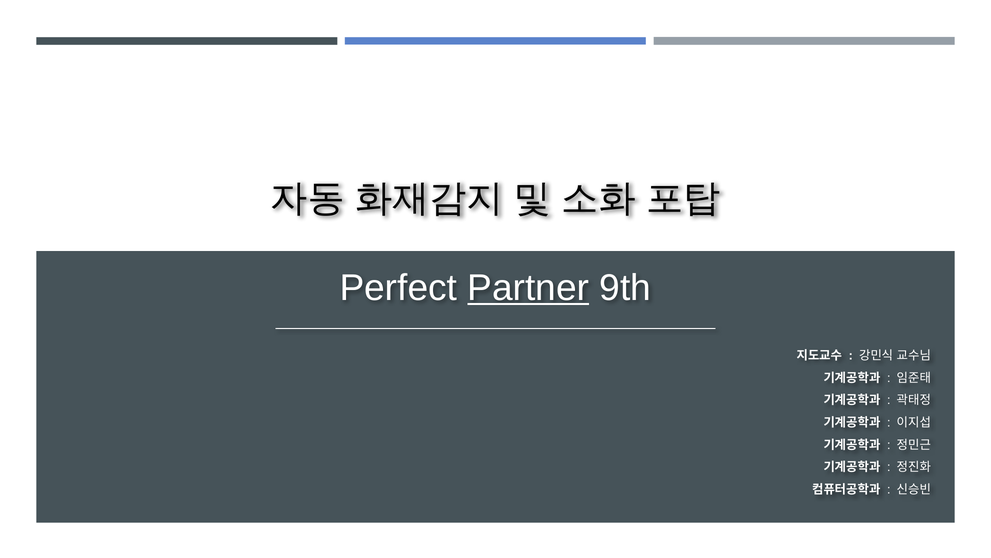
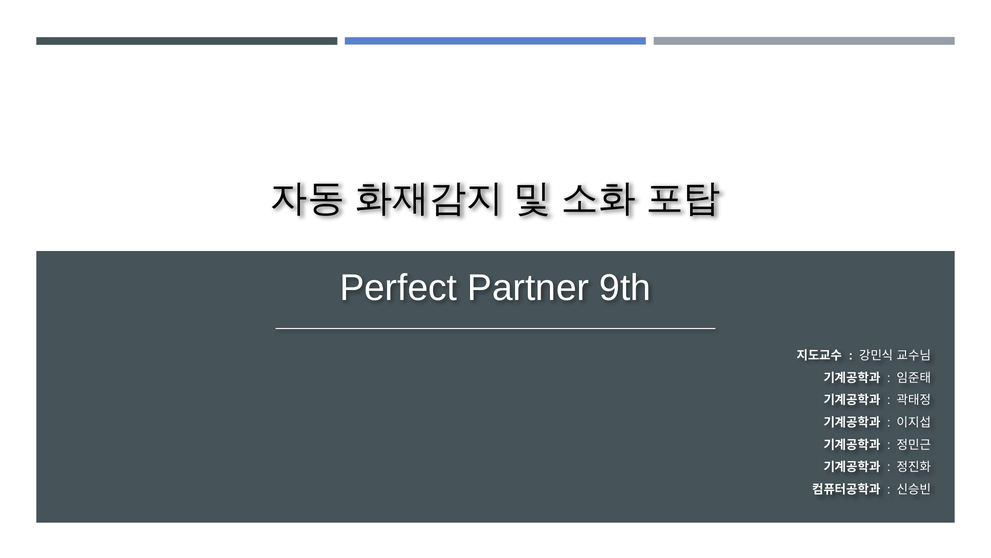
Partner underline: present -> none
